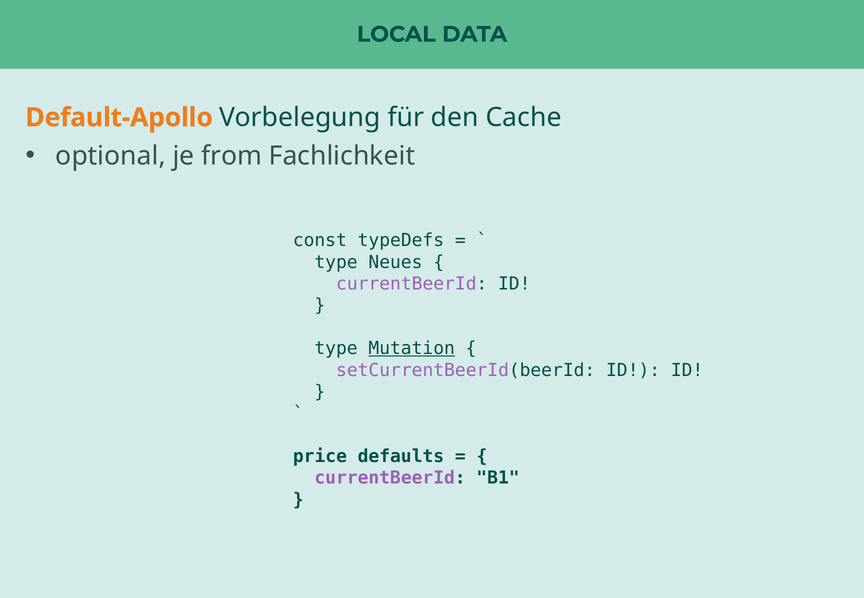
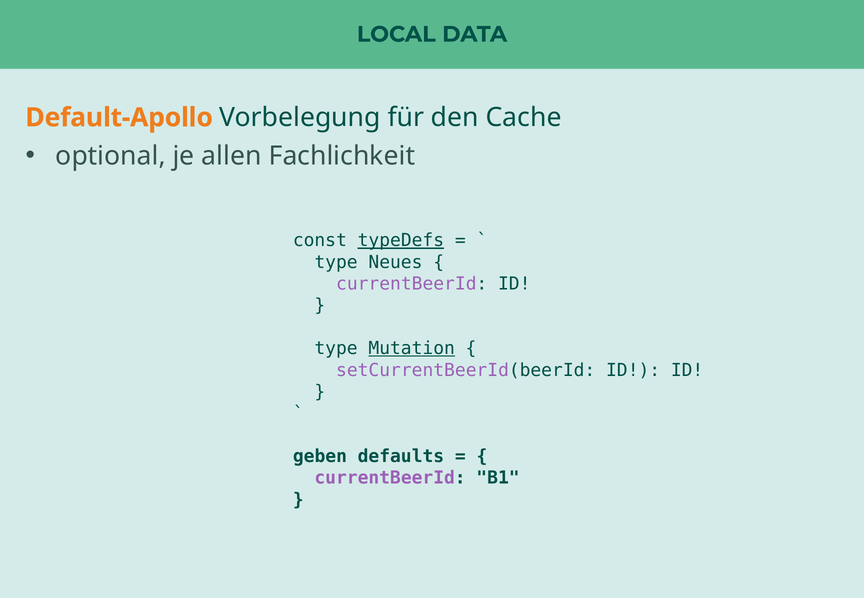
from: from -> allen
typeDefs underline: none -> present
price: price -> geben
